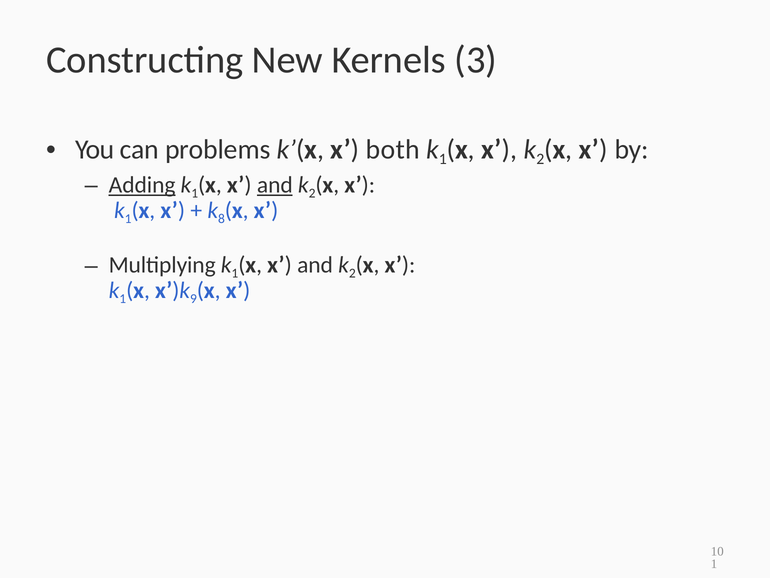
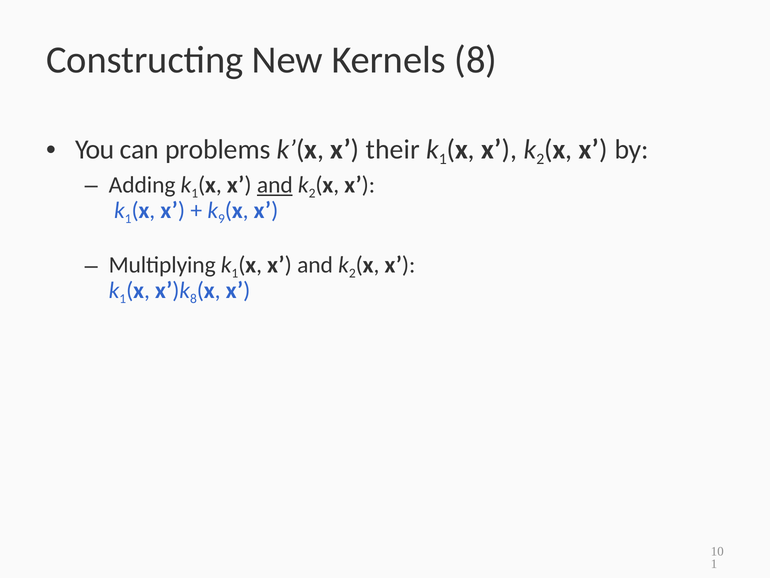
Kernels 3: 3 -> 8
both: both -> their
Adding underline: present -> none
8: 8 -> 9
9 at (193, 299): 9 -> 8
